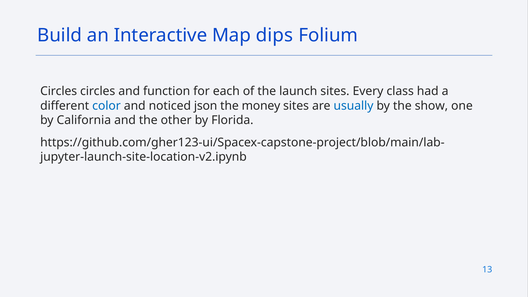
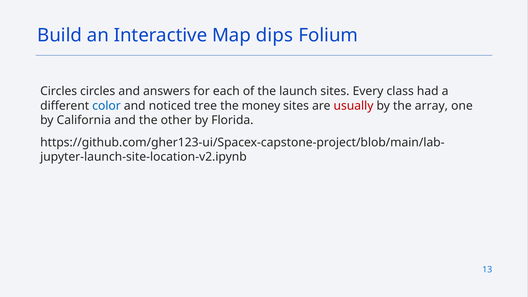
function: function -> answers
json: json -> tree
usually colour: blue -> red
show: show -> array
